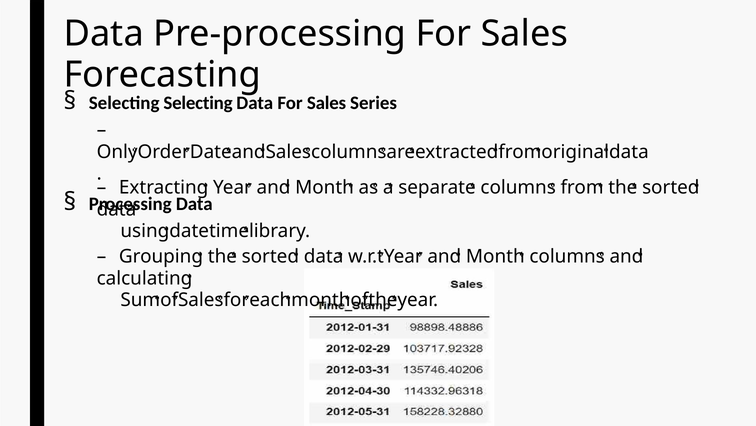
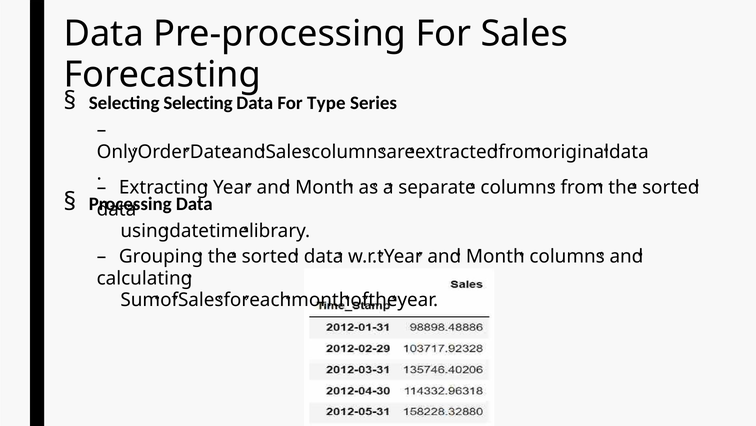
Data For Sales: Sales -> Type
